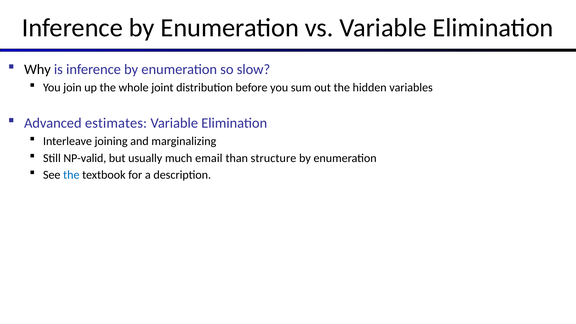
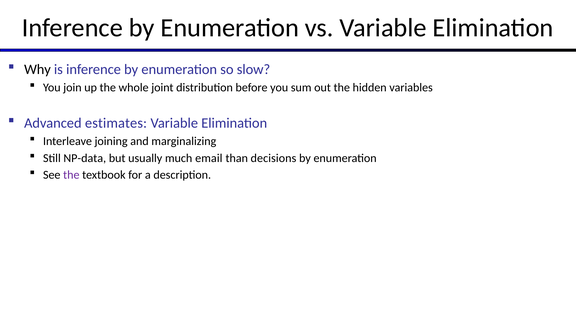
NP-valid: NP-valid -> NP-data
structure: structure -> decisions
the at (71, 175) colour: blue -> purple
